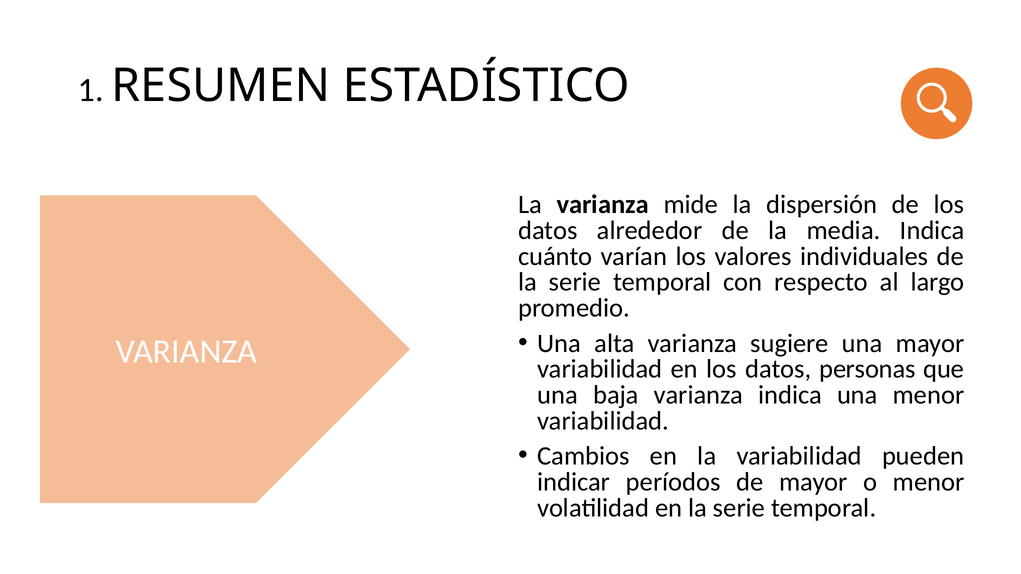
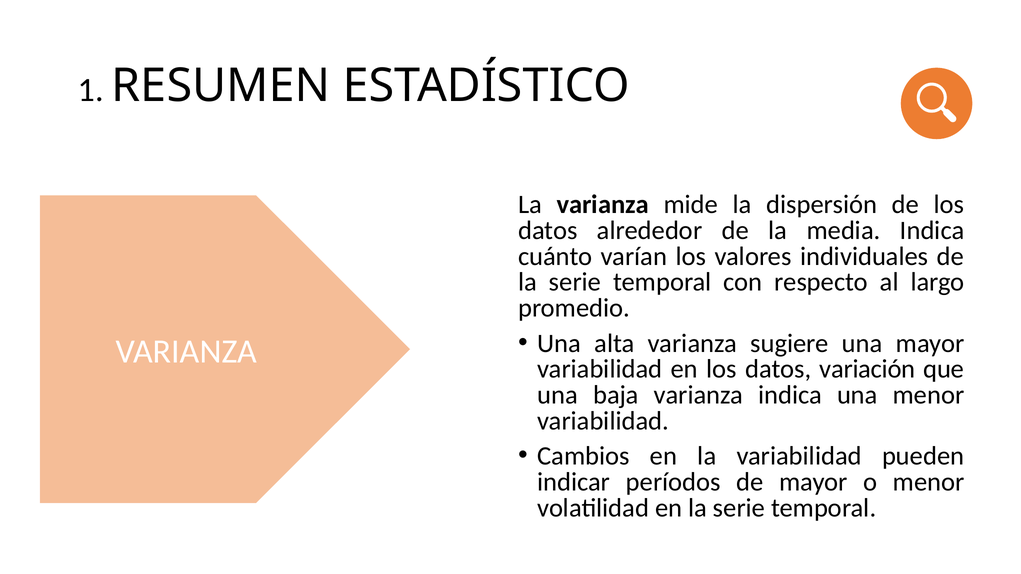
personas: personas -> variación
